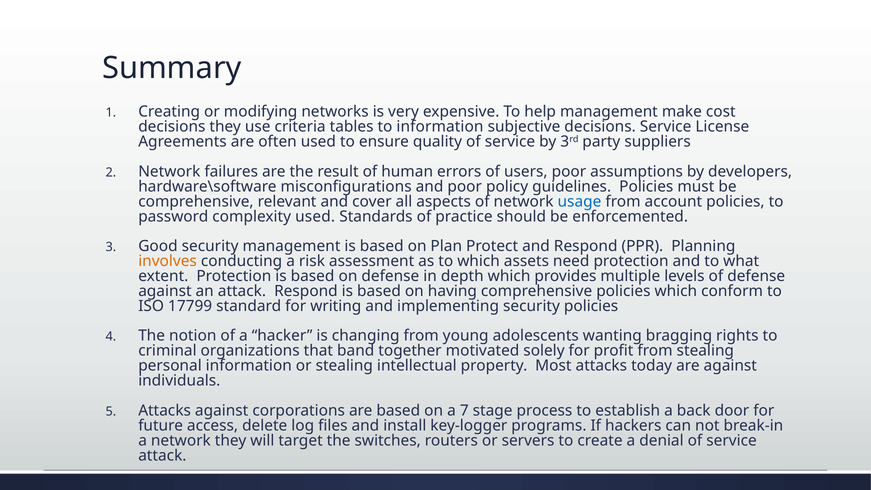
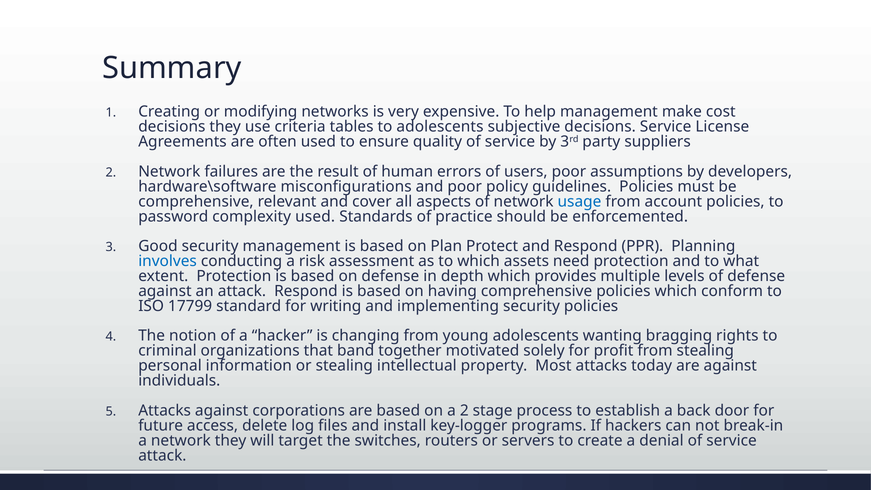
to information: information -> adolescents
involves colour: orange -> blue
a 7: 7 -> 2
